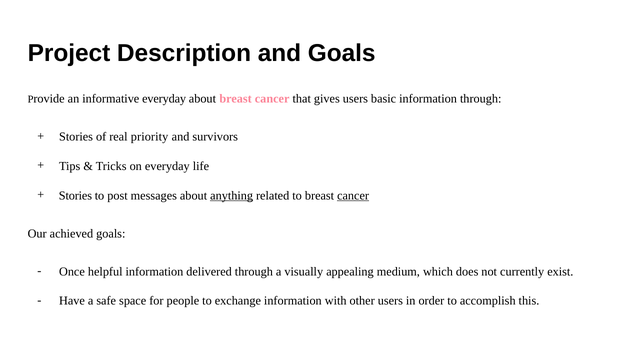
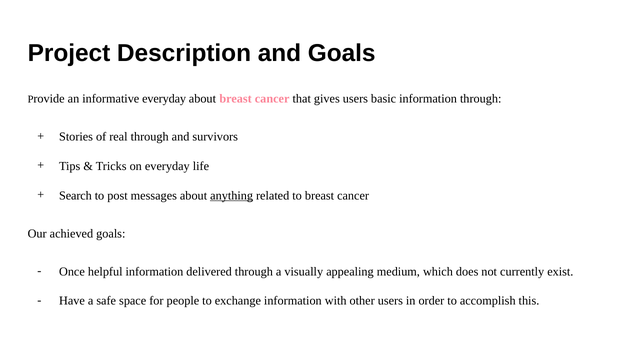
real priority: priority -> through
Stories at (75, 196): Stories -> Search
cancer at (353, 196) underline: present -> none
